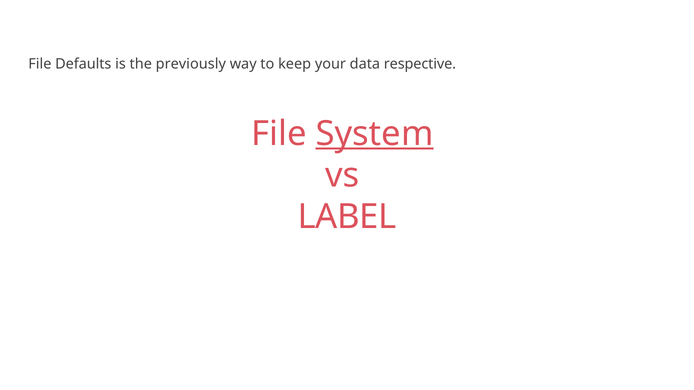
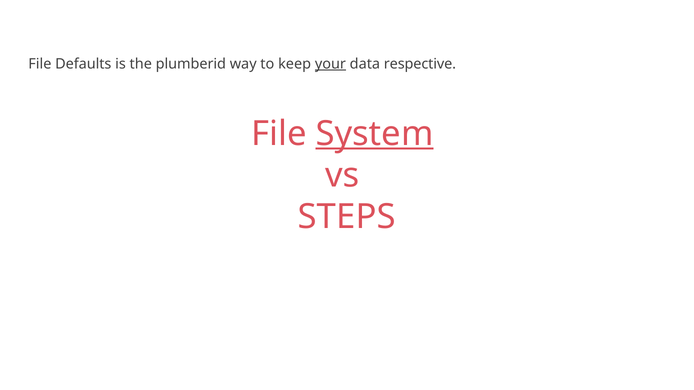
previously: previously -> plumberid
your underline: none -> present
LABEL: LABEL -> STEPS
